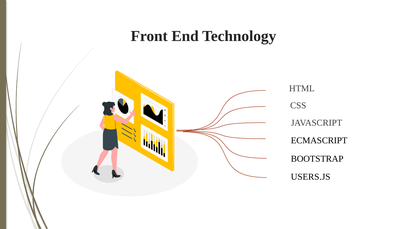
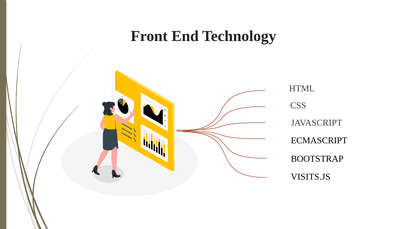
USERS.JS: USERS.JS -> VISITS.JS
